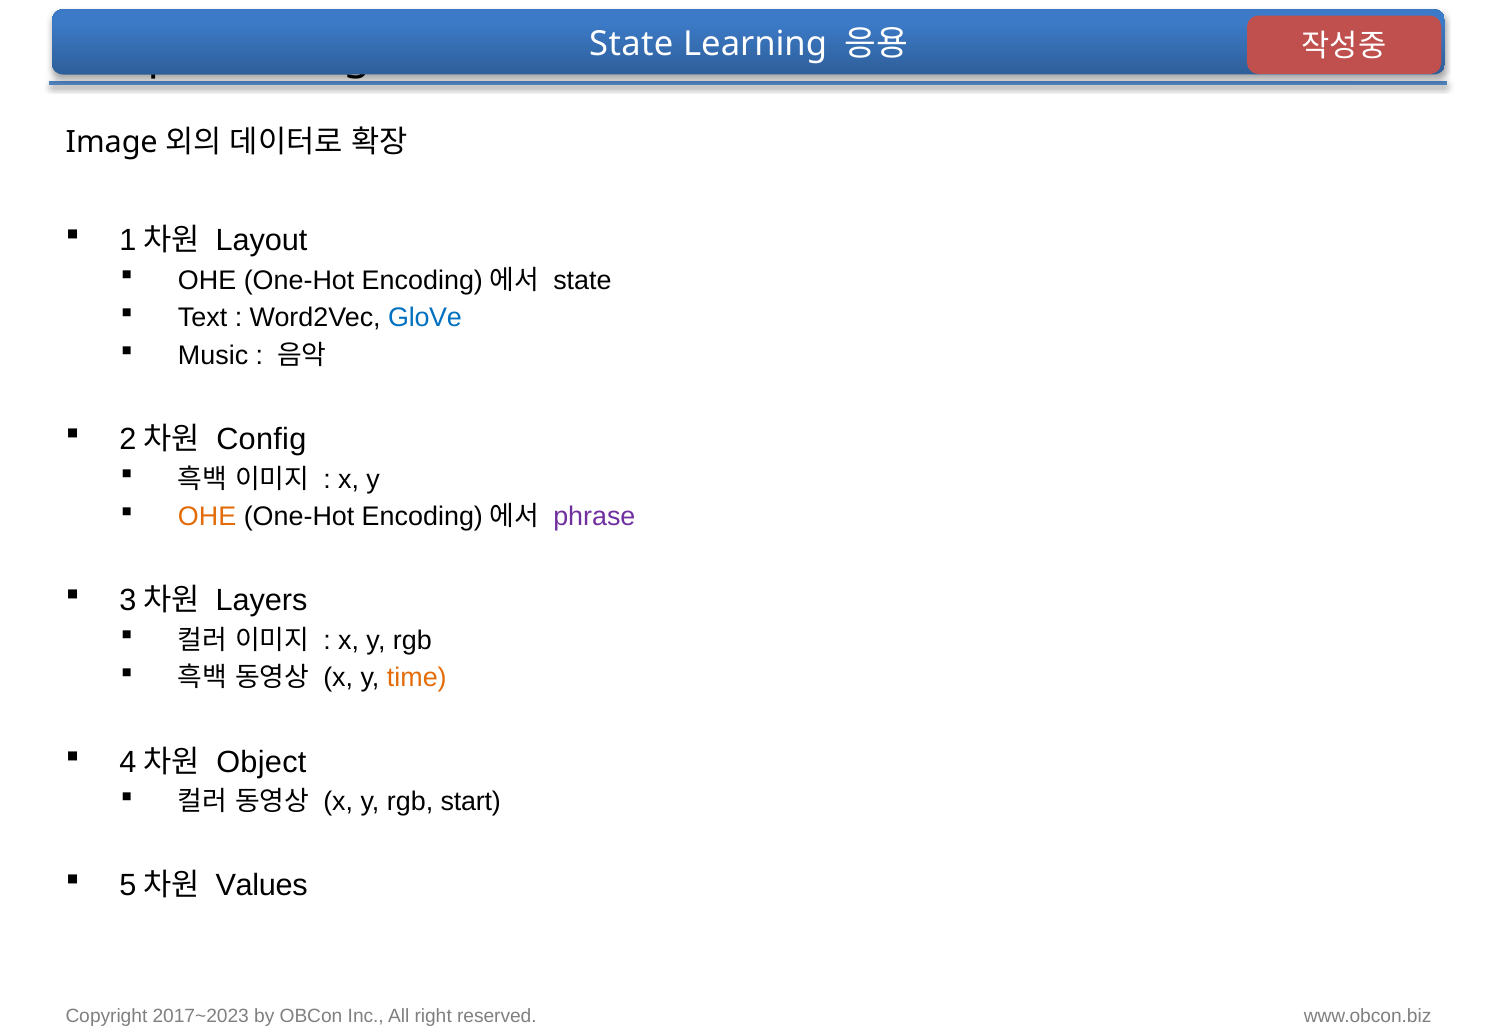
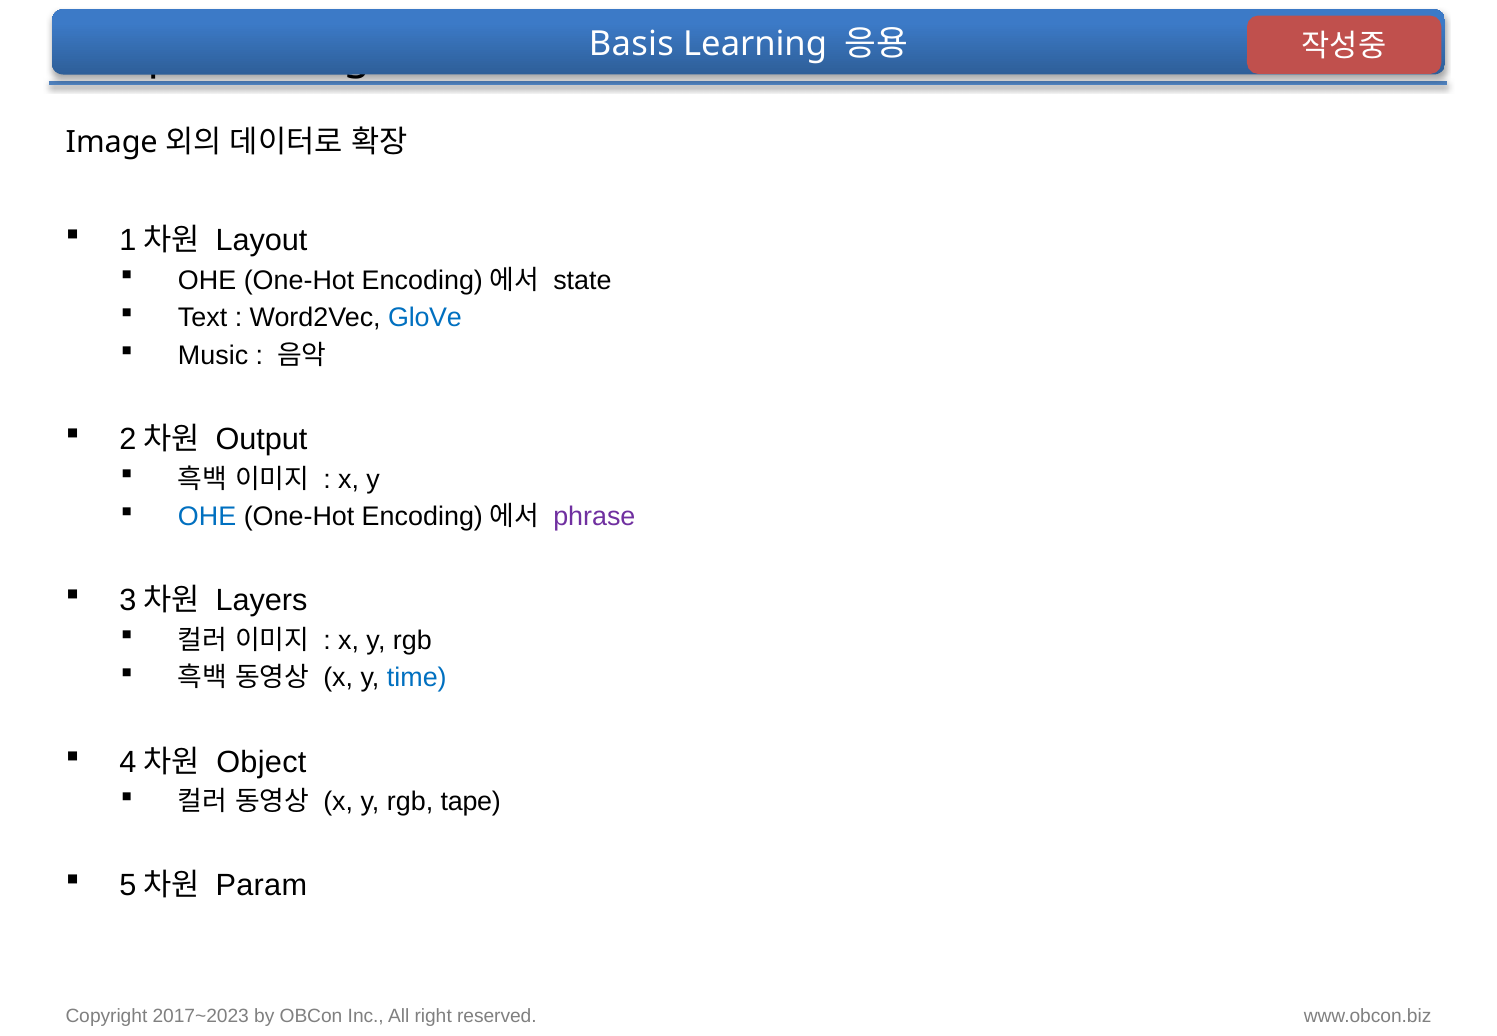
State at (631, 44): State -> Basis
Config: Config -> Output
OHE at (207, 517) colour: orange -> blue
time colour: orange -> blue
start: start -> tape
Values: Values -> Param
